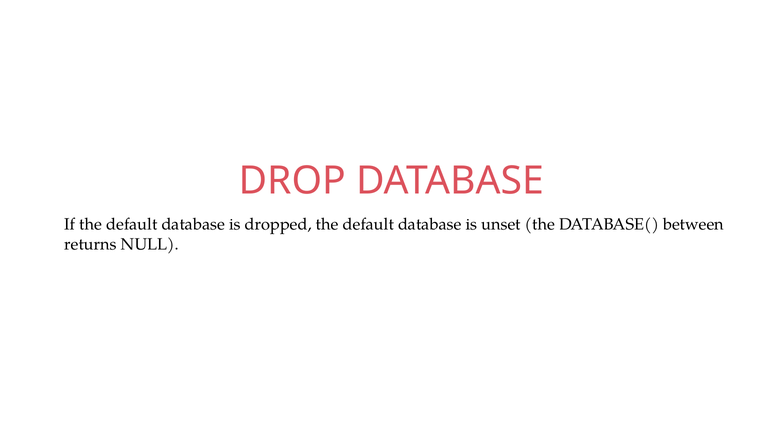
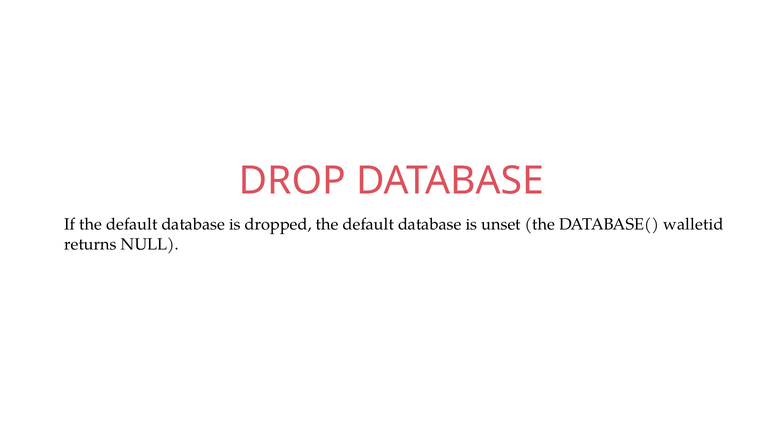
between: between -> walletid
